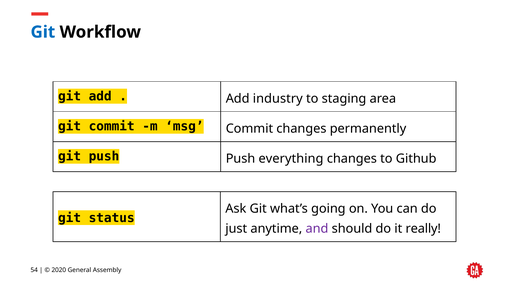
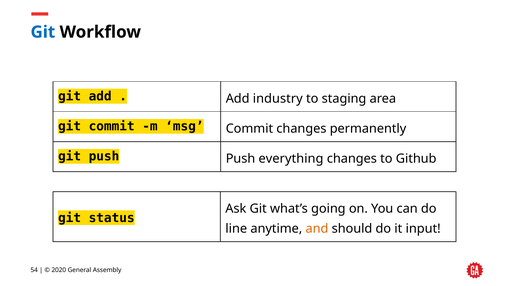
just: just -> line
and colour: purple -> orange
really: really -> input
